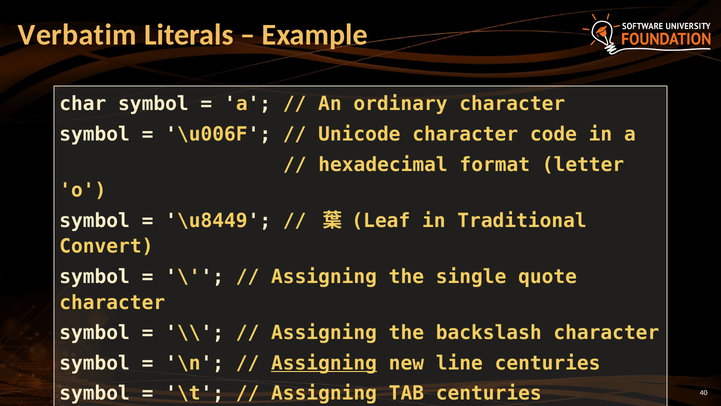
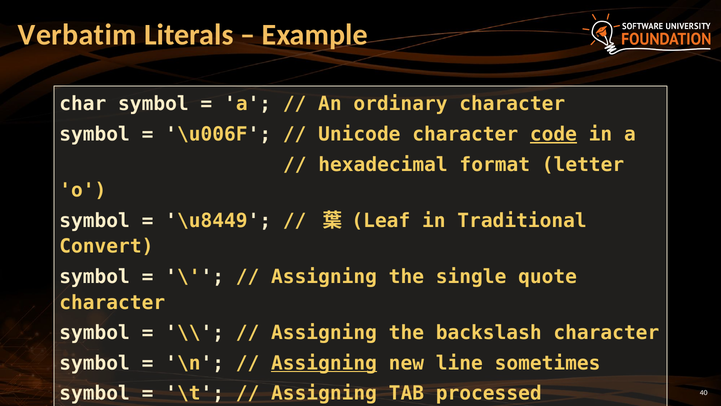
code underline: none -> present
line centuries: centuries -> sometimes
TAB centuries: centuries -> processed
